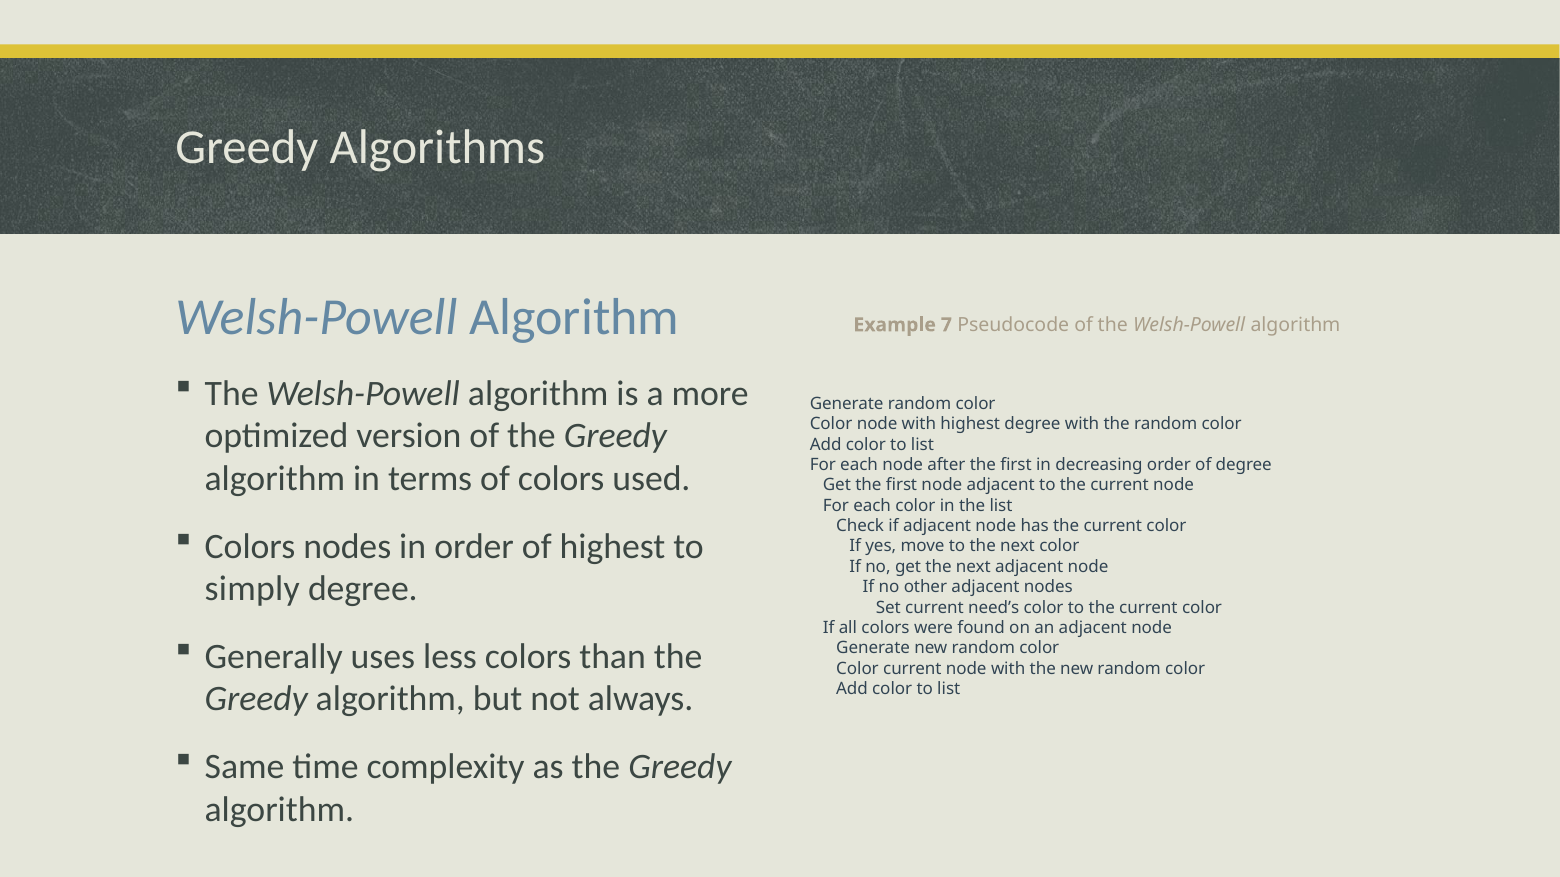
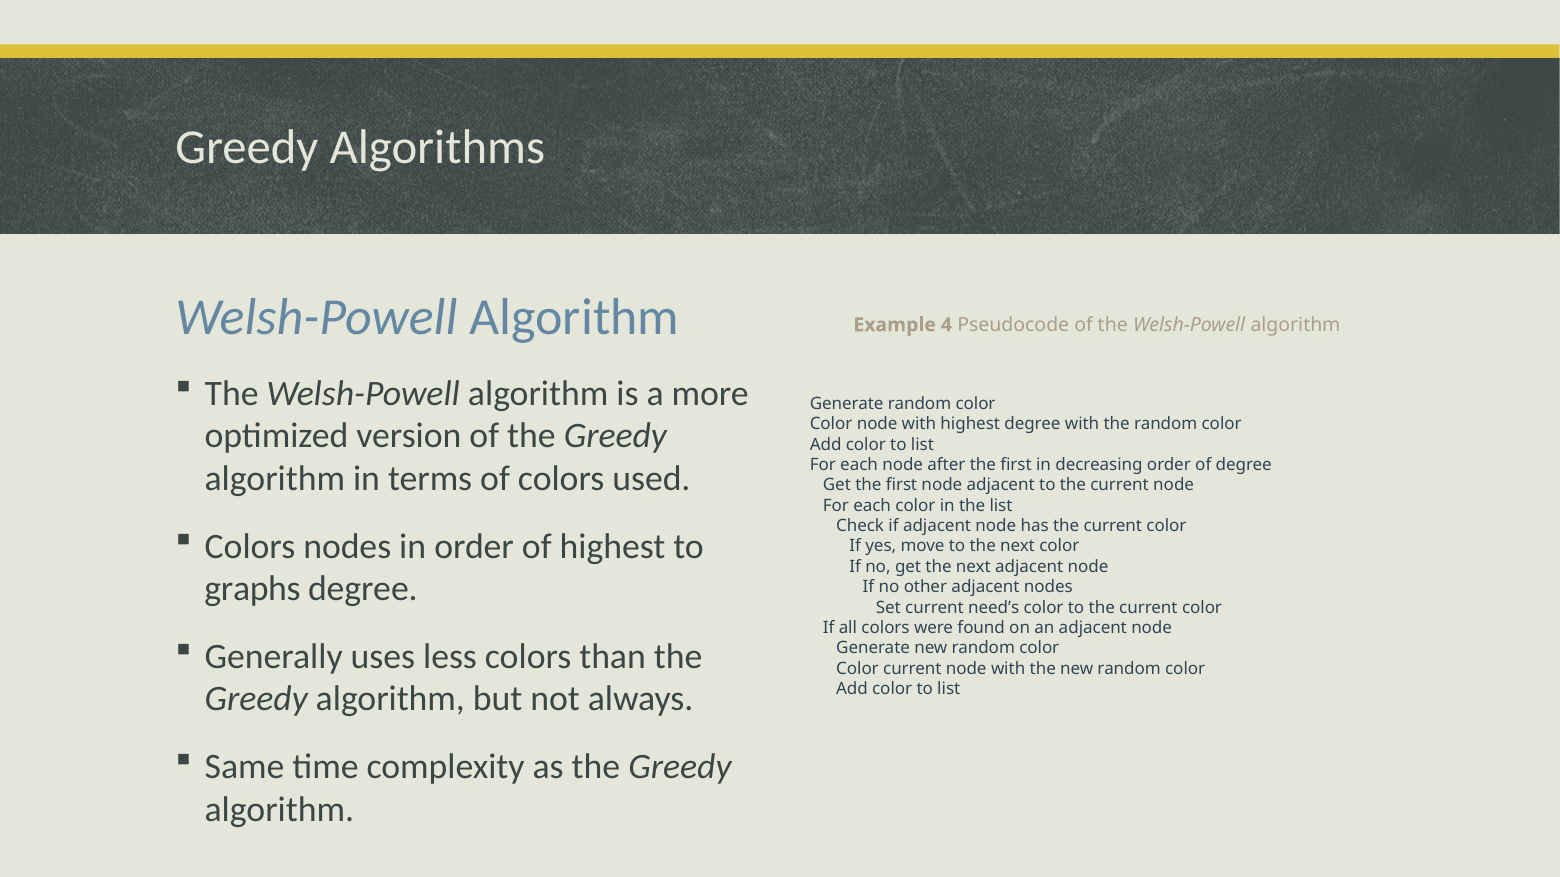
7: 7 -> 4
simply: simply -> graphs
